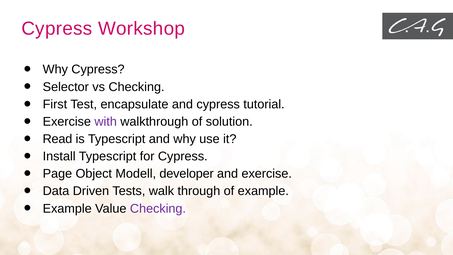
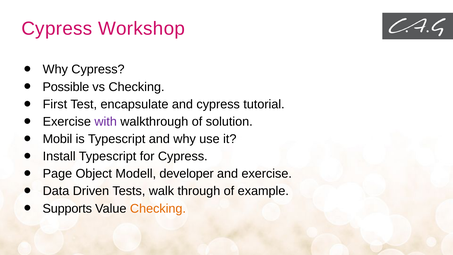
Selector: Selector -> Possible
Read: Read -> Mobil
Example at (67, 208): Example -> Supports
Checking at (158, 208) colour: purple -> orange
